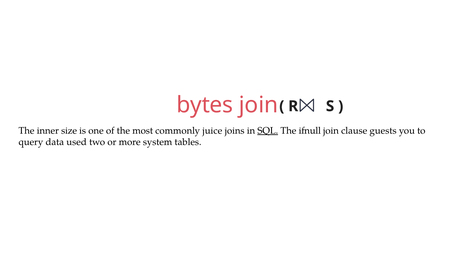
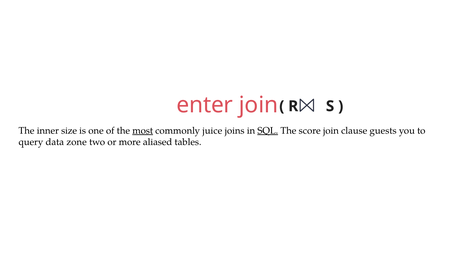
bytes: bytes -> enter
most underline: none -> present
ifnull: ifnull -> score
used: used -> zone
system: system -> aliased
